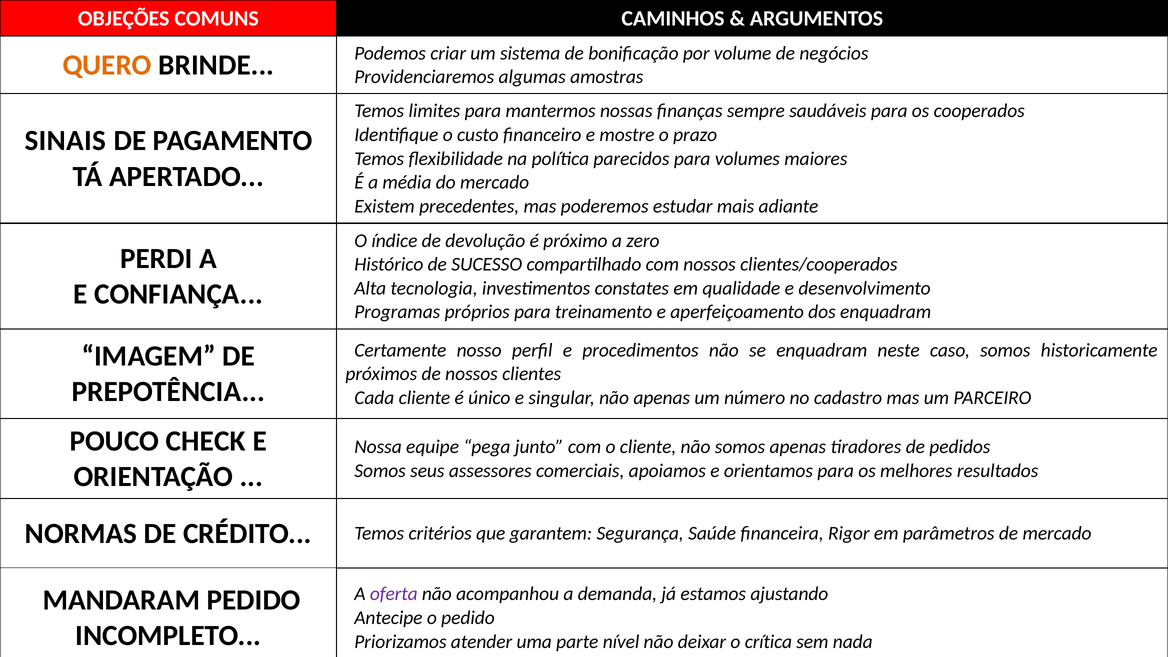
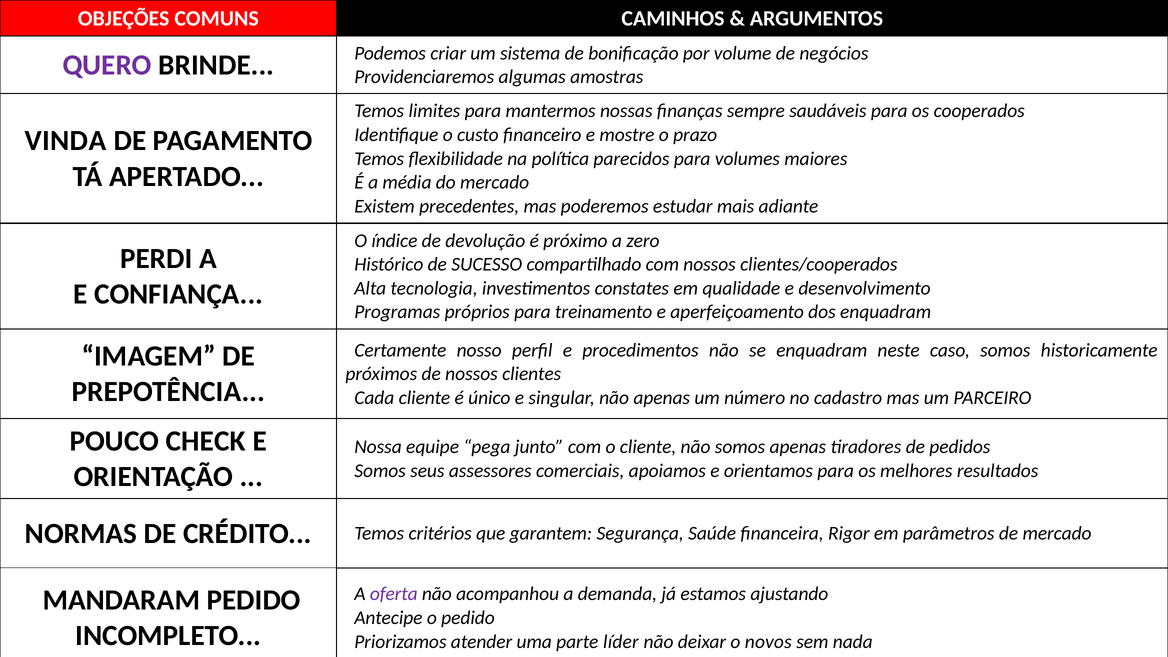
QUERO colour: orange -> purple
SINAIS: SINAIS -> VINDA
nível: nível -> líder
crítica: crítica -> novos
